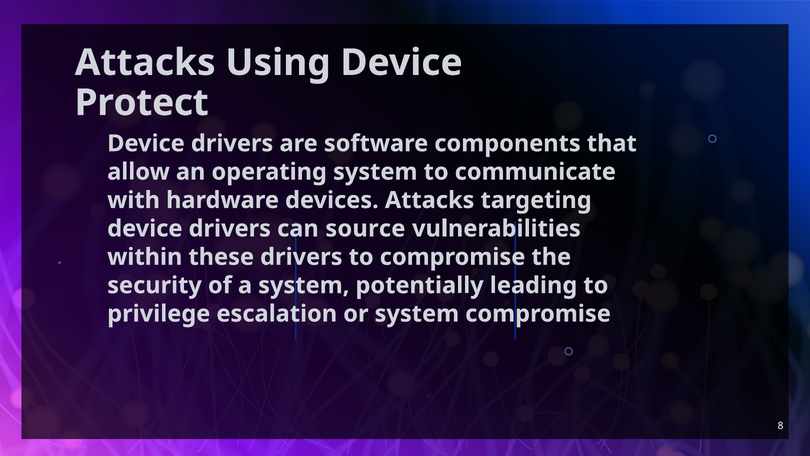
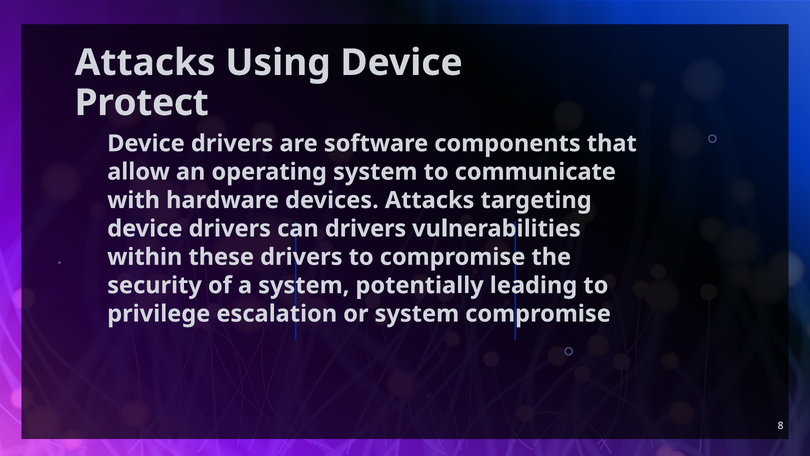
can source: source -> drivers
